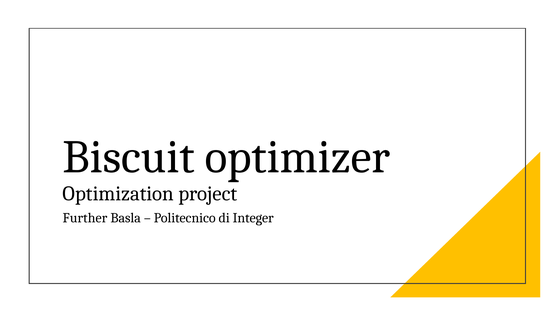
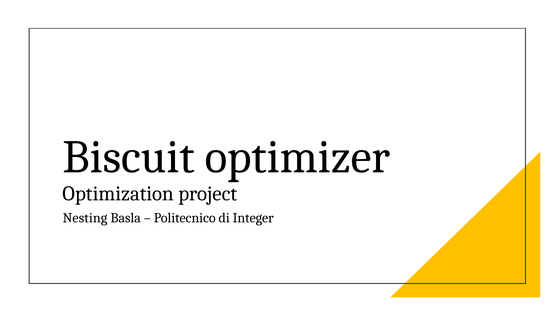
Further: Further -> Nesting
